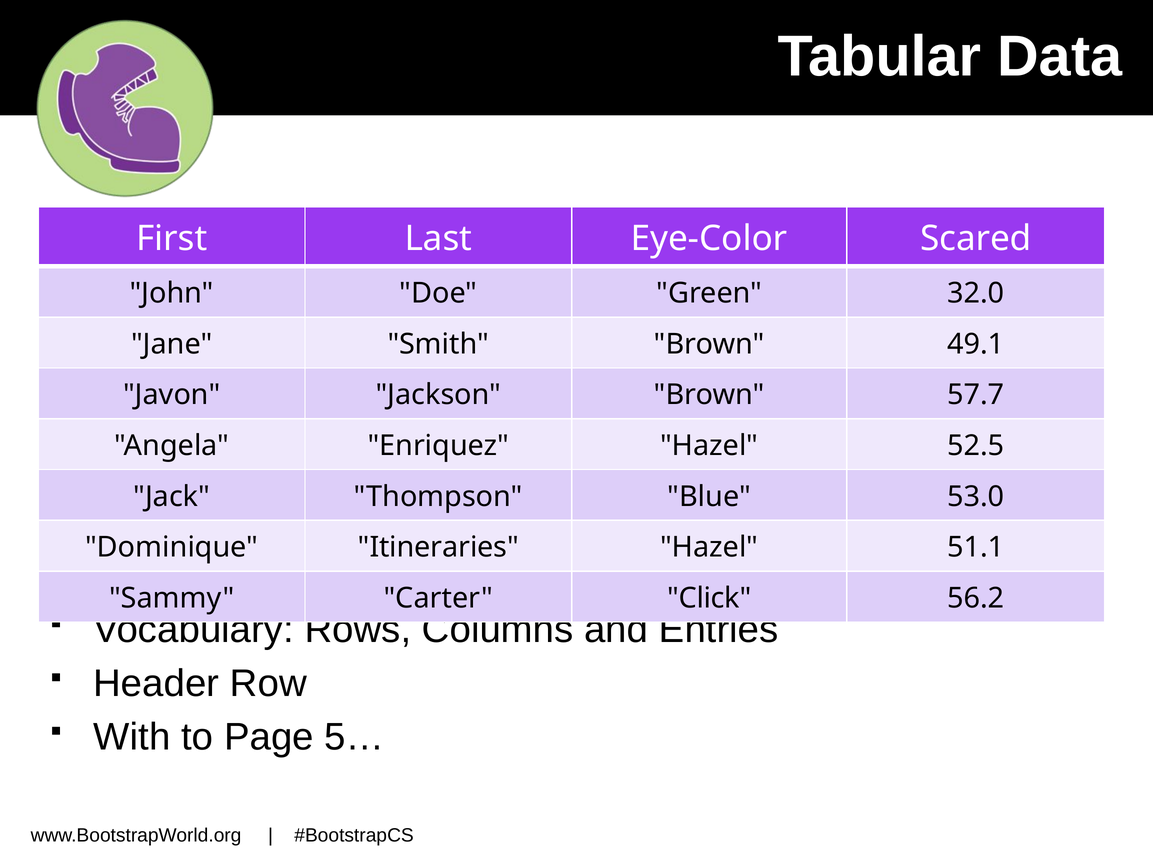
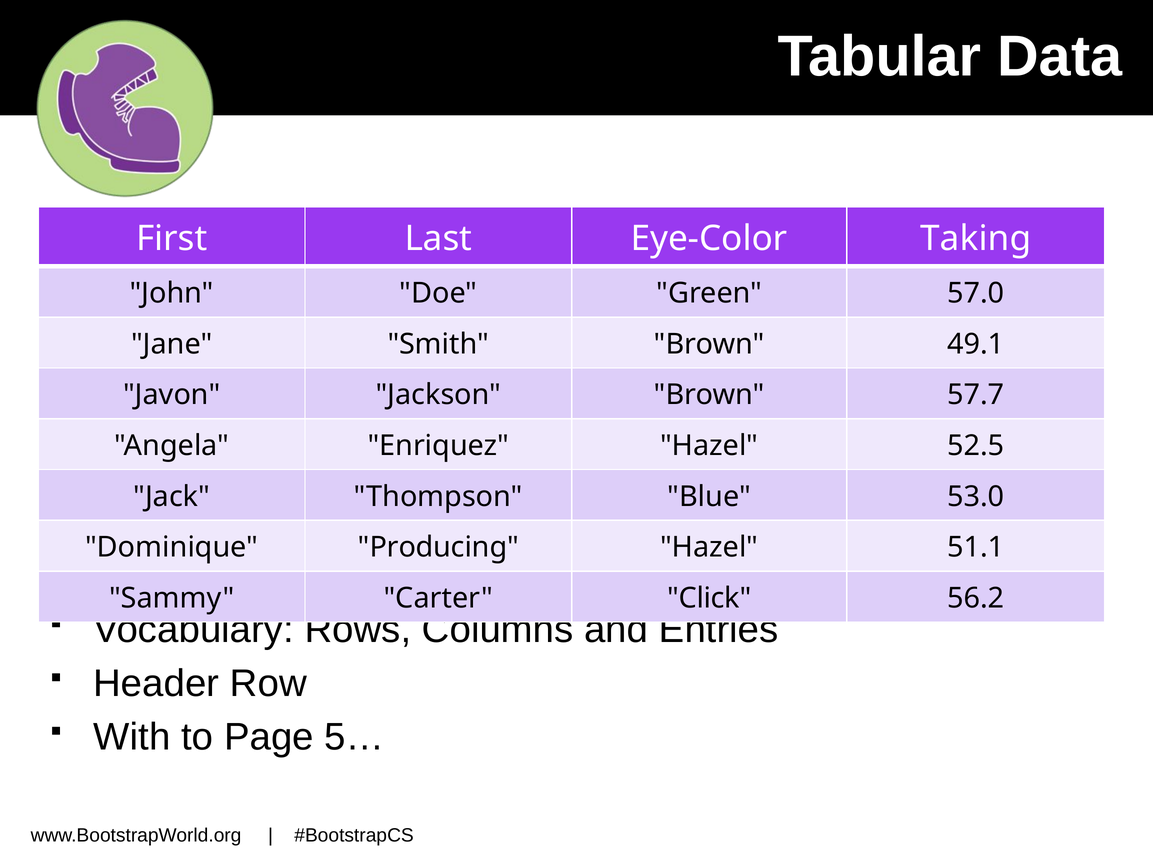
Scared: Scared -> Taking
32.0: 32.0 -> 57.0
Dominique Itineraries: Itineraries -> Producing
